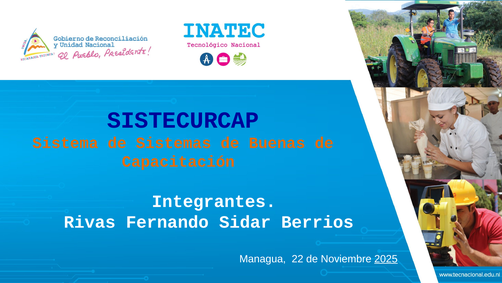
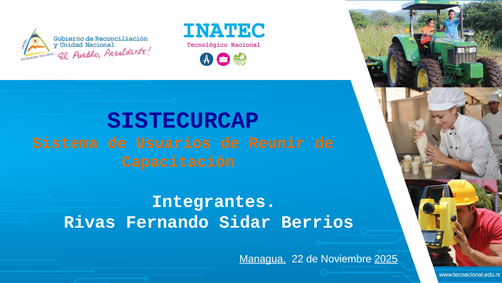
Sistemas: Sistemas -> Usuarios
Buenas: Buenas -> Reunir
Managua underline: none -> present
